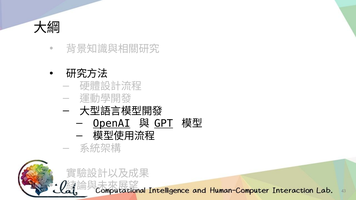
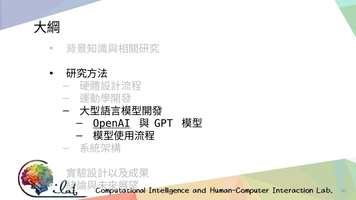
GPT underline: present -> none
